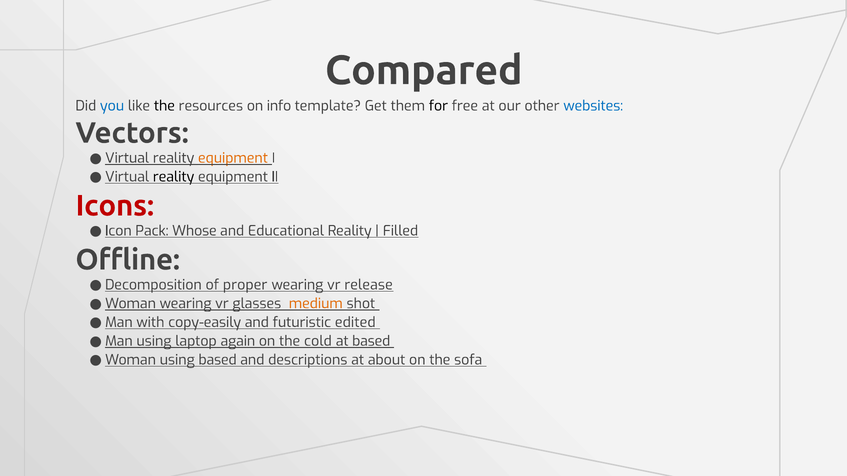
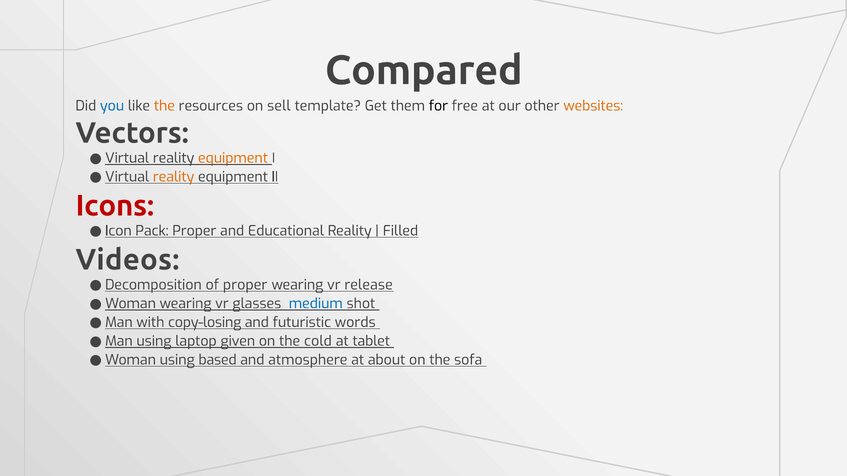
the at (164, 106) colour: black -> orange
info: info -> sell
websites colour: blue -> orange
reality at (174, 177) colour: black -> orange
Pack Whose: Whose -> Proper
Offline: Offline -> Videos
medium colour: orange -> blue
copy-easily: copy-easily -> copy-losing
edited: edited -> words
again: again -> given
at based: based -> tablet
descriptions: descriptions -> atmosphere
